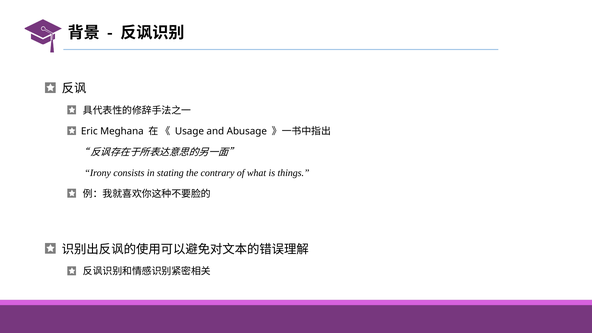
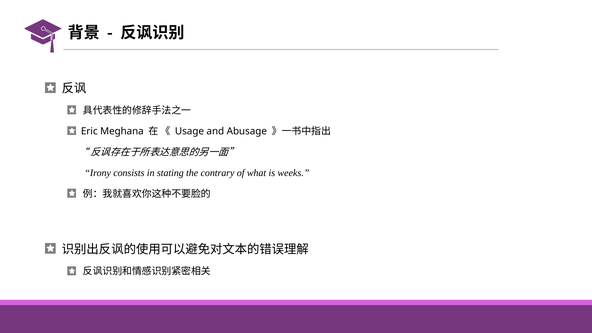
things: things -> weeks
